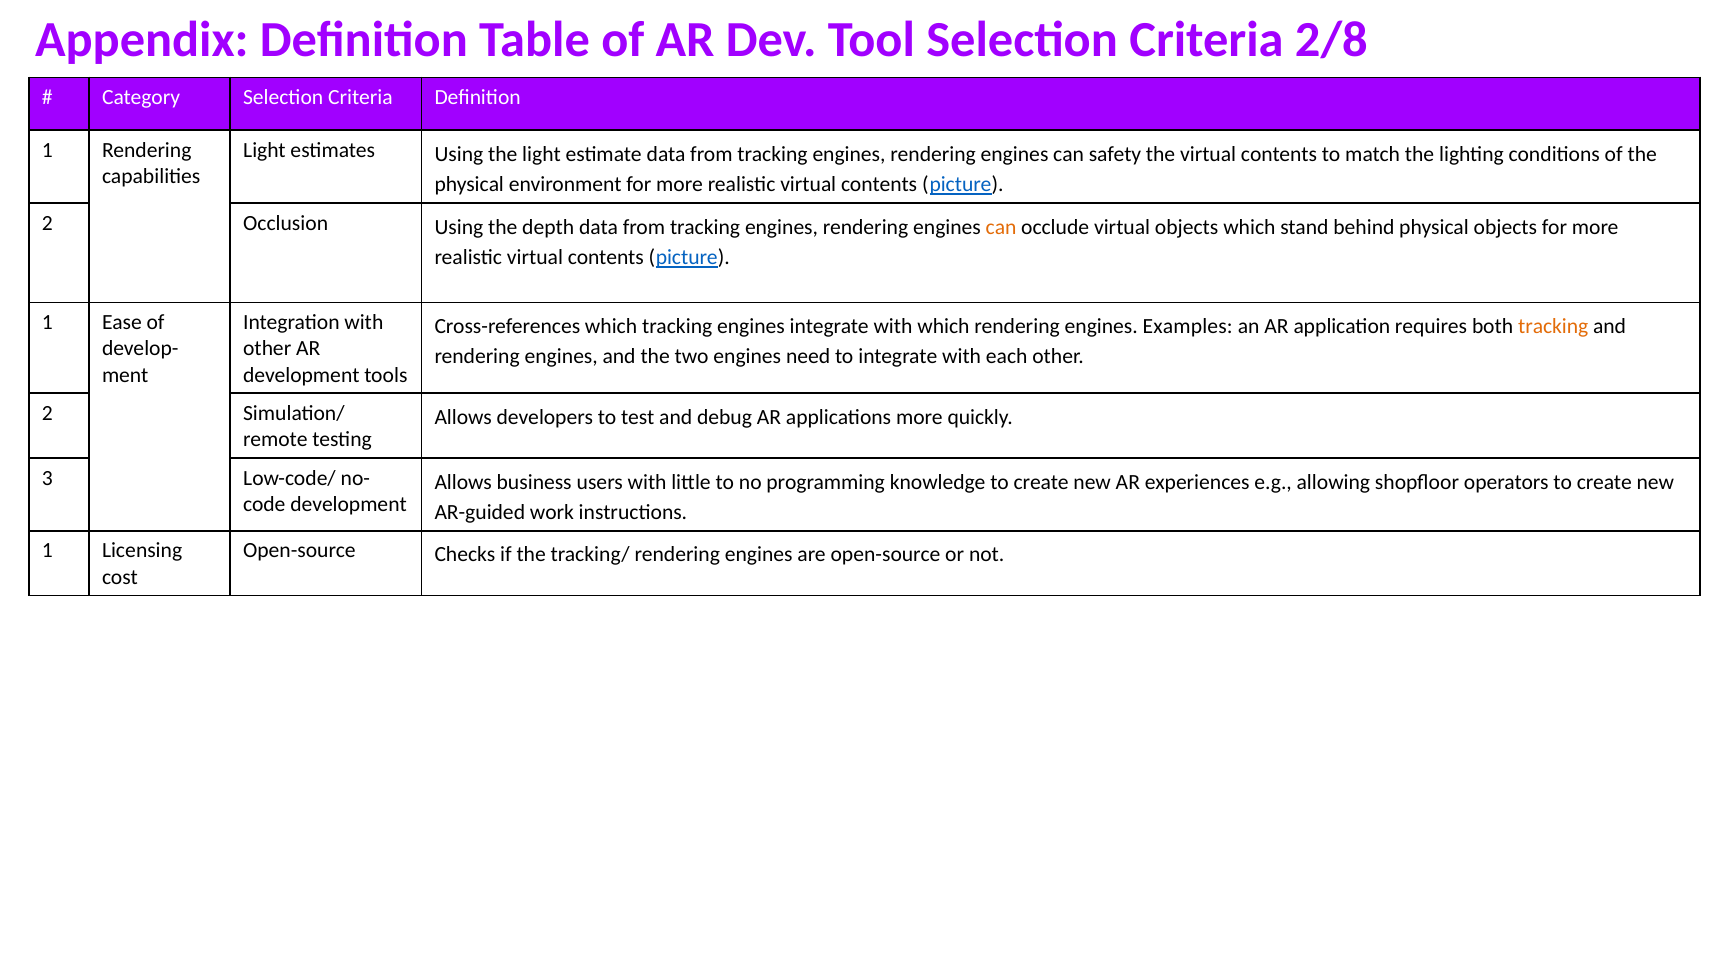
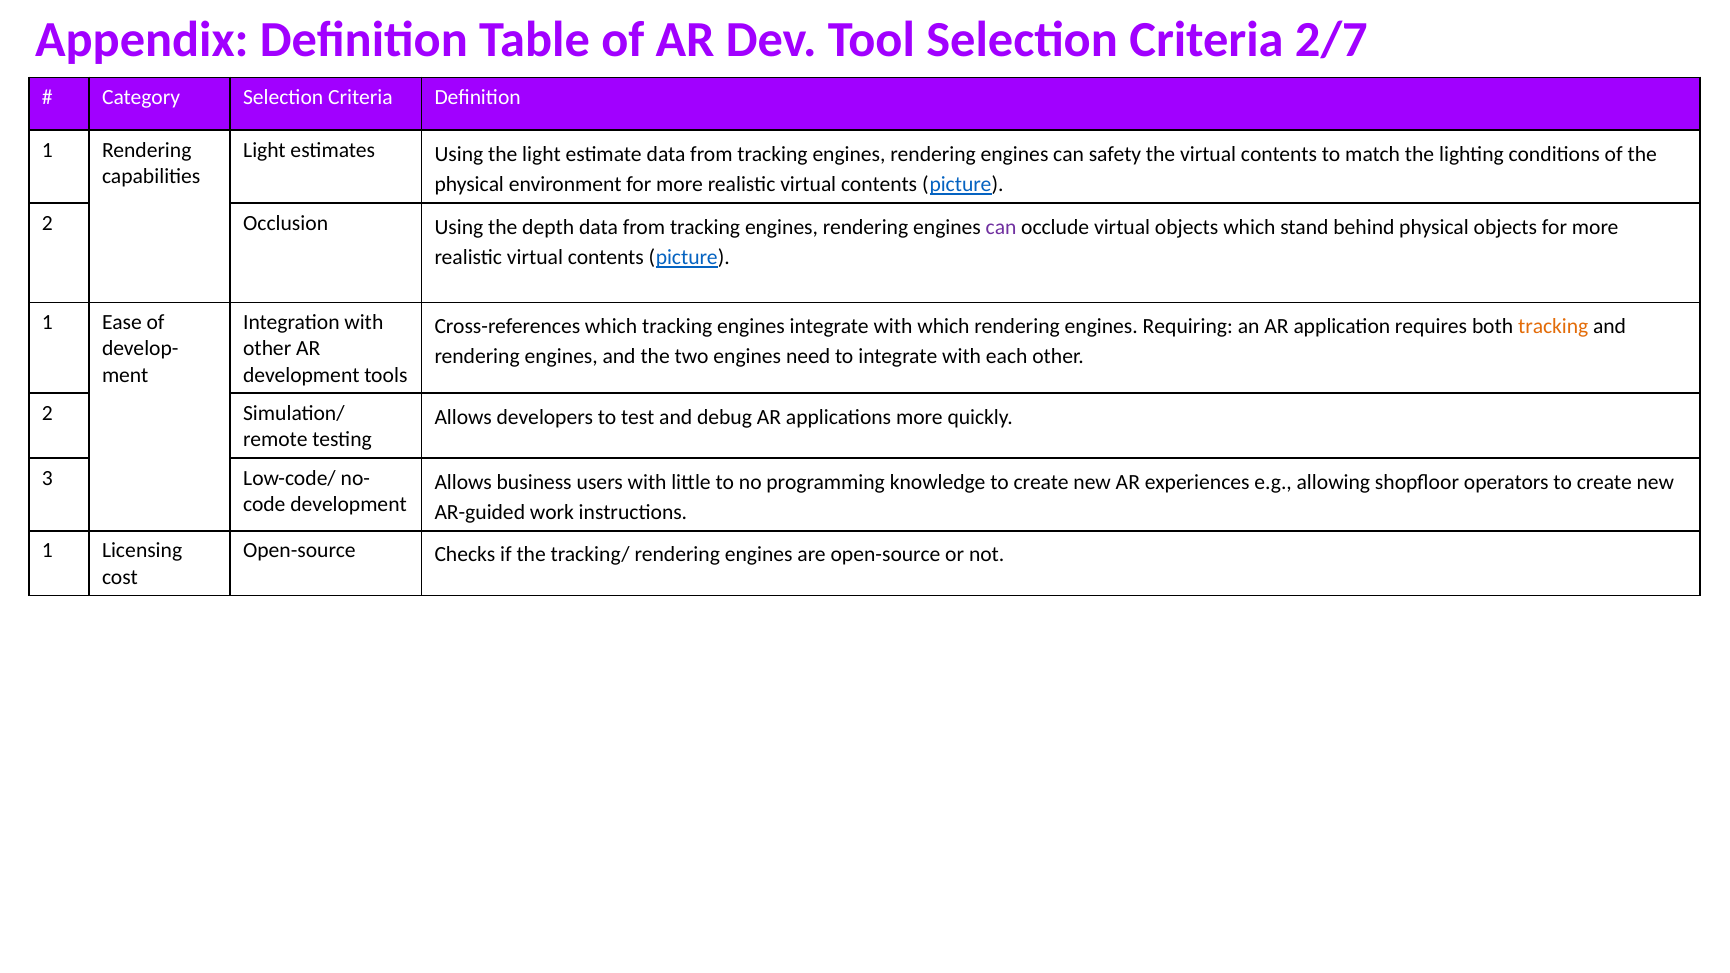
2/8: 2/8 -> 2/7
can at (1001, 227) colour: orange -> purple
Examples: Examples -> Requiring
